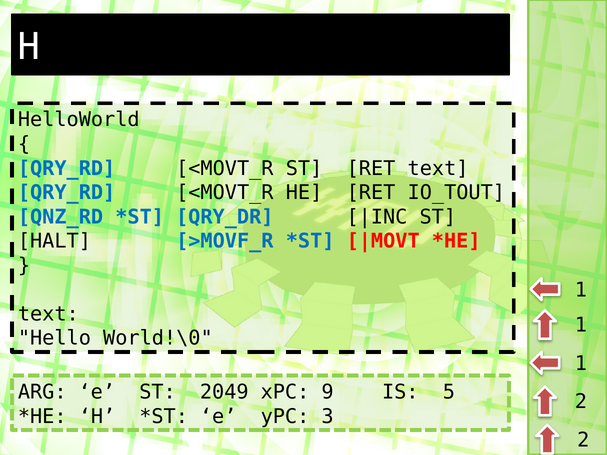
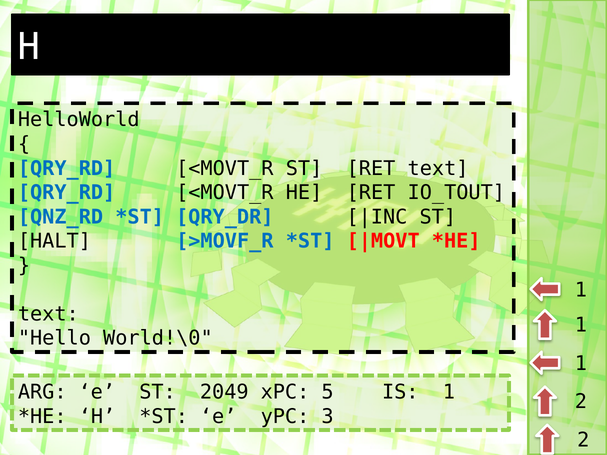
9: 9 -> 5
IS 5: 5 -> 1
